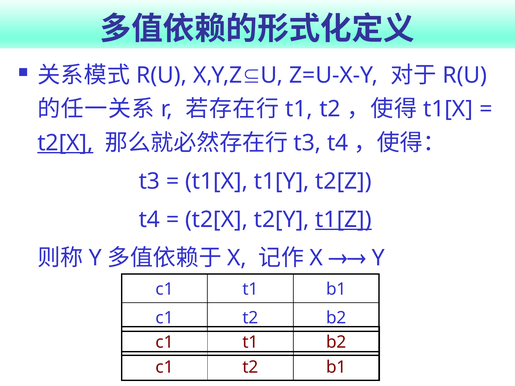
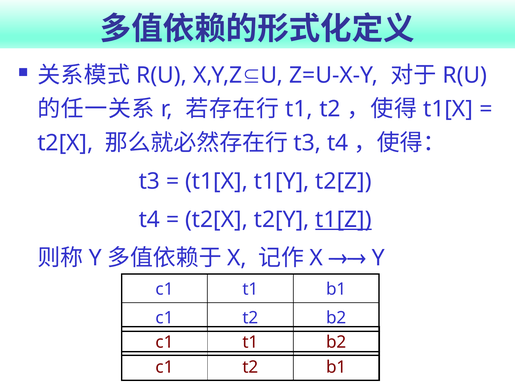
t2[X at (65, 143) underline: present -> none
